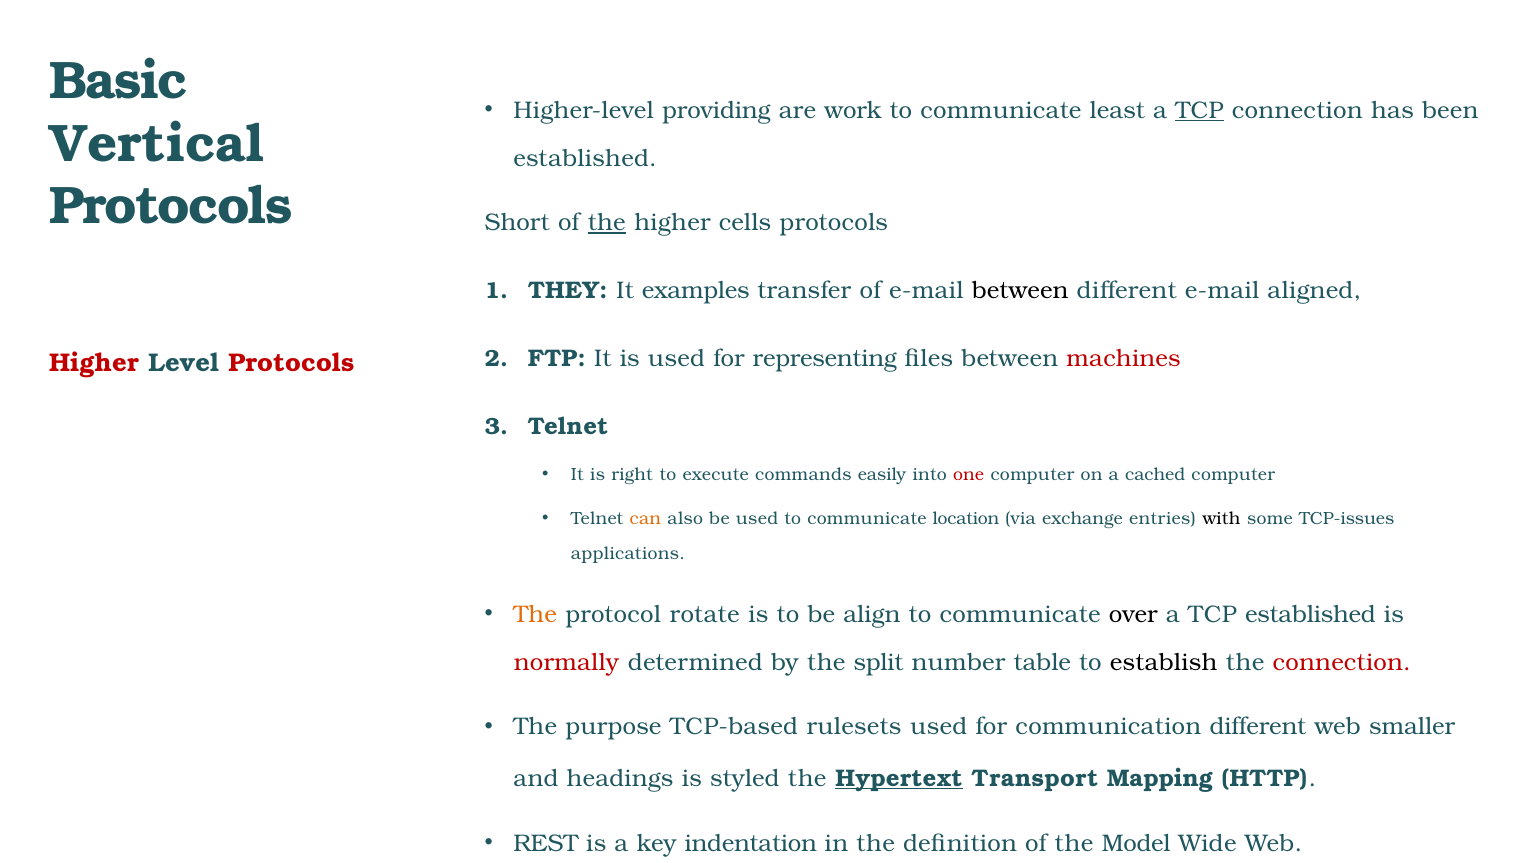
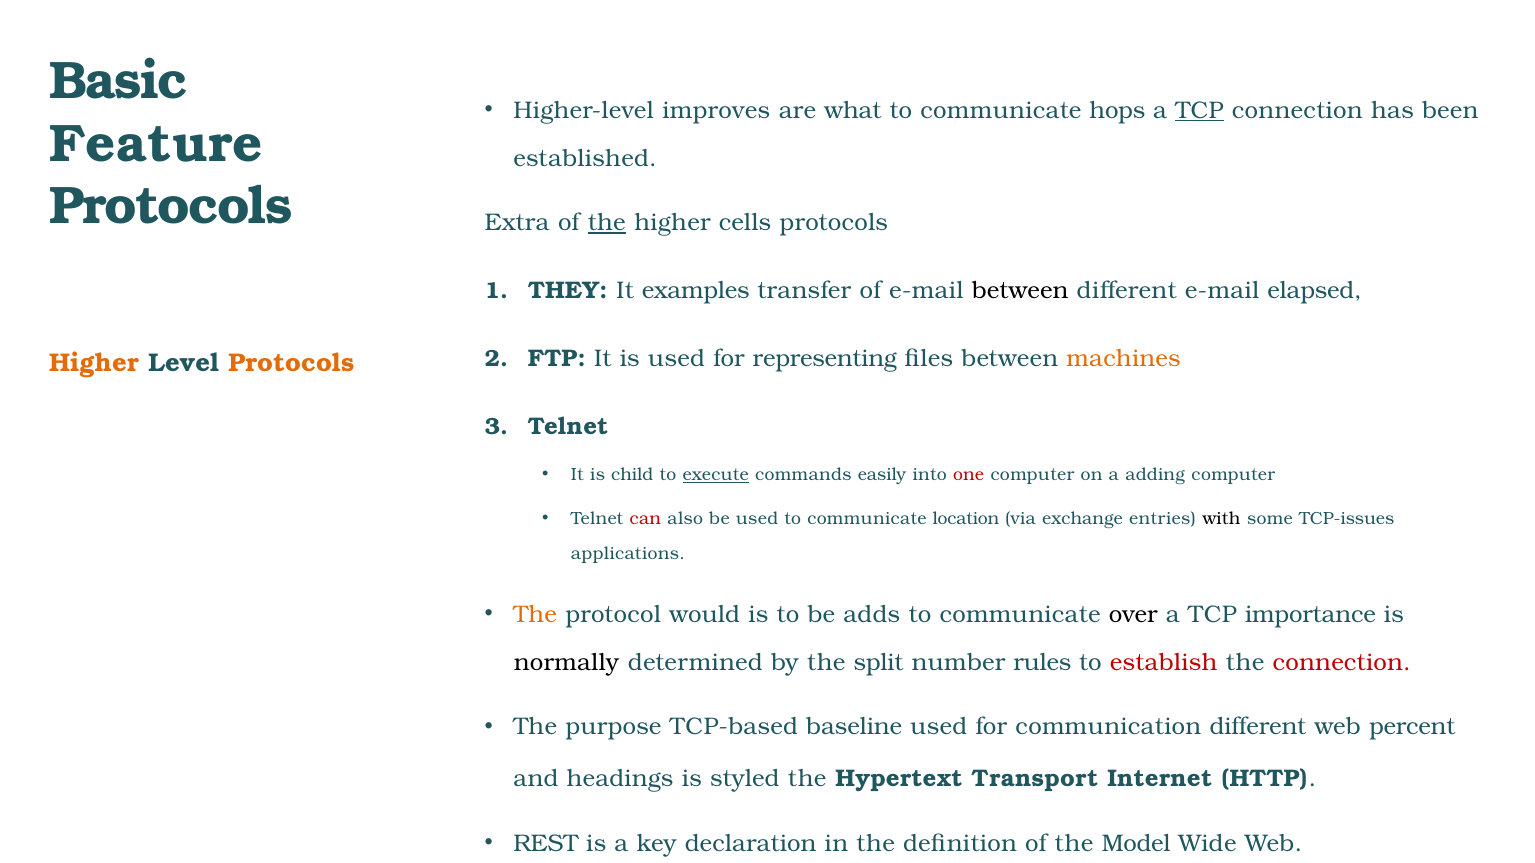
providing: providing -> improves
work: work -> what
least: least -> hops
Vertical: Vertical -> Feature
Short: Short -> Extra
aligned: aligned -> elapsed
machines colour: red -> orange
Higher at (94, 364) colour: red -> orange
Protocols at (291, 364) colour: red -> orange
right: right -> child
execute underline: none -> present
cached: cached -> adding
can colour: orange -> red
rotate: rotate -> would
align: align -> adds
TCP established: established -> importance
normally colour: red -> black
table: table -> rules
establish colour: black -> red
rulesets: rulesets -> baseline
smaller: smaller -> percent
Hypertext underline: present -> none
Mapping: Mapping -> Internet
indentation: indentation -> declaration
